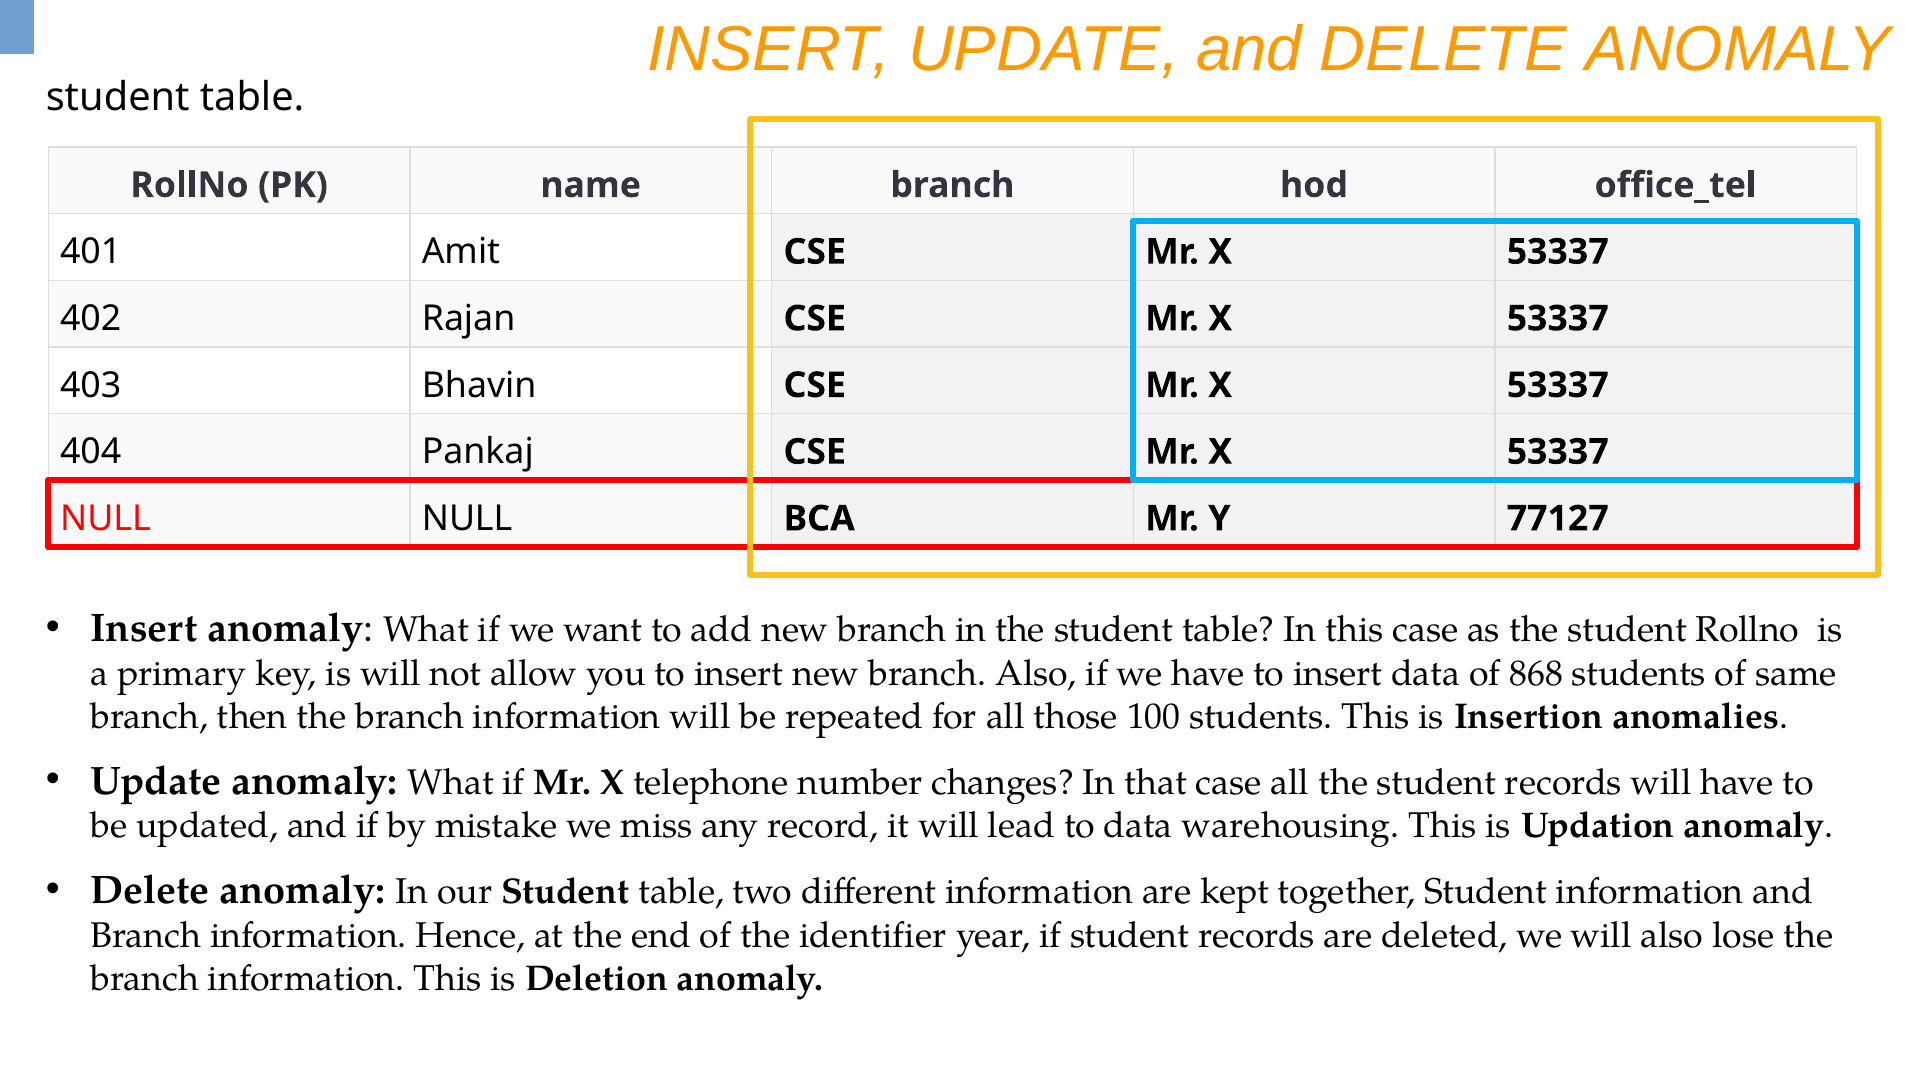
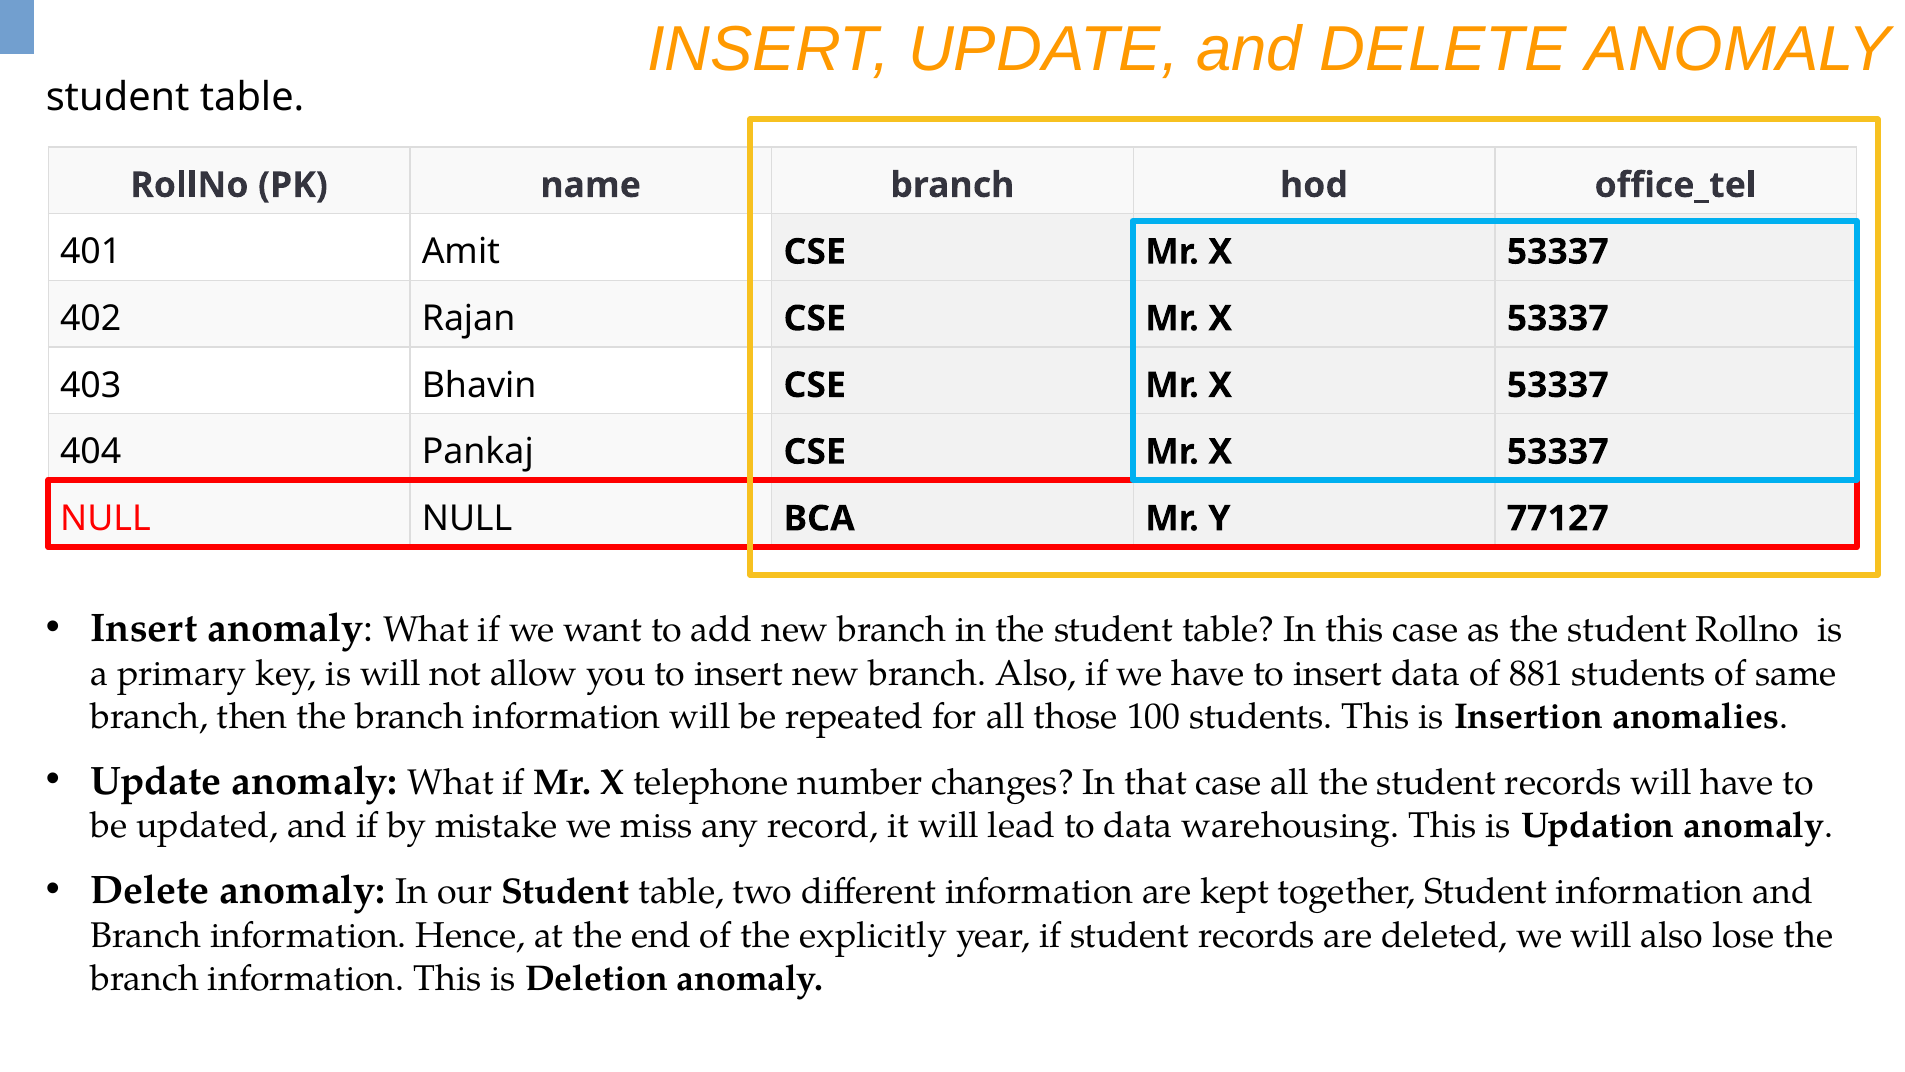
868: 868 -> 881
identifier: identifier -> explicitly
